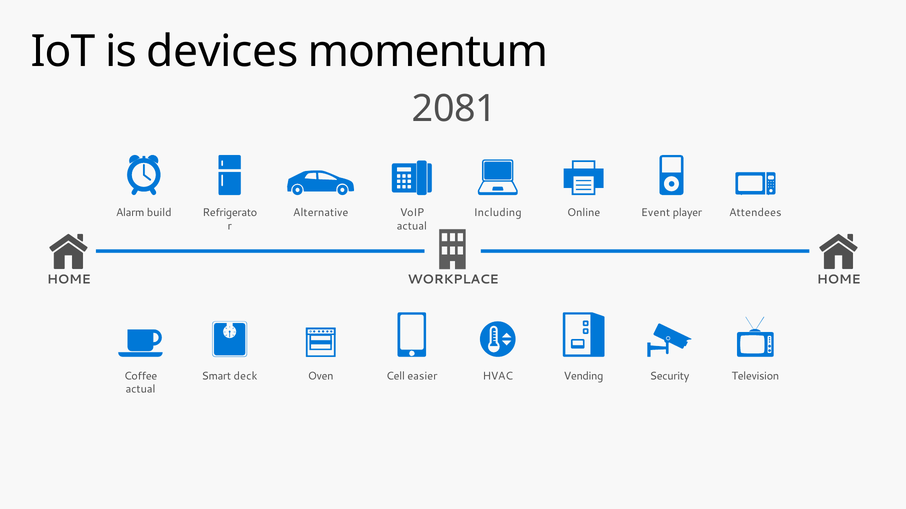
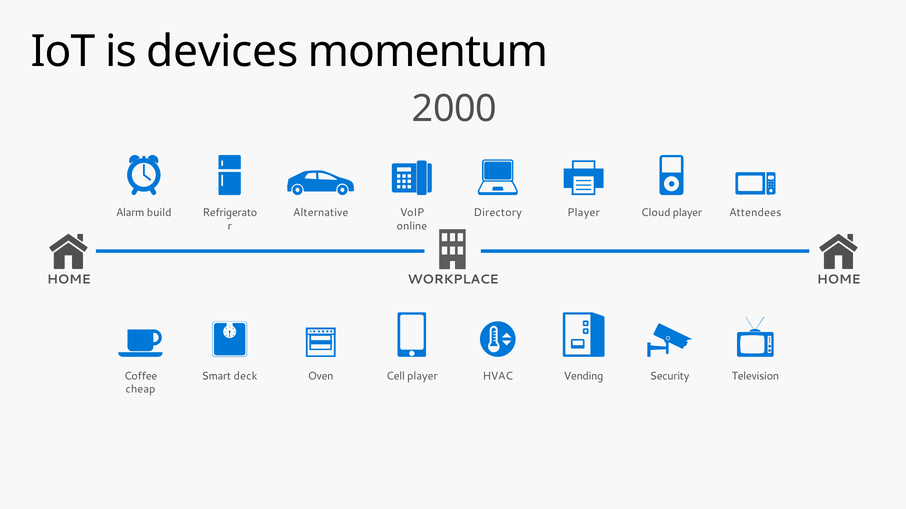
2081: 2081 -> 2000
Including: Including -> Directory
Online at (584, 213): Online -> Player
Event: Event -> Cloud
actual at (412, 226): actual -> online
Cell easier: easier -> player
actual at (141, 390): actual -> cheap
